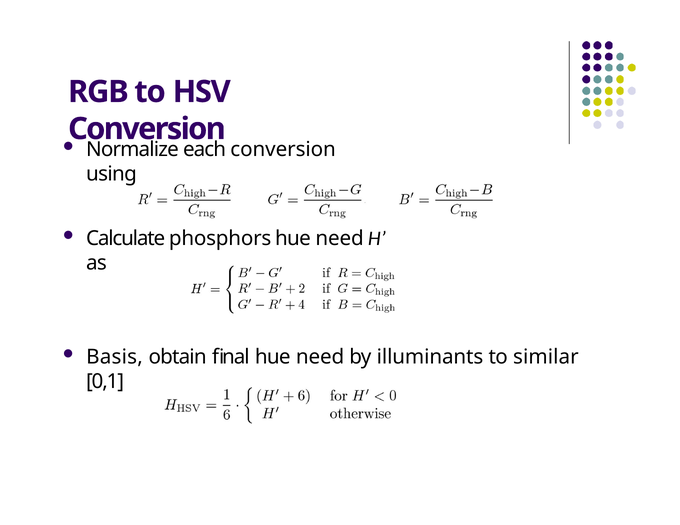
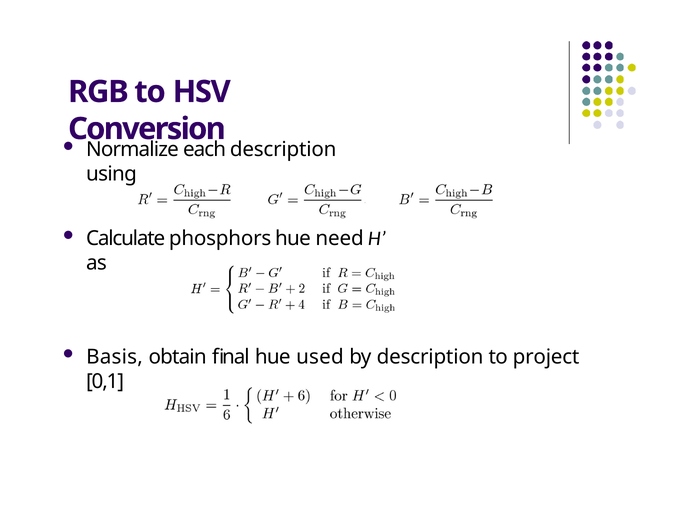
conversion at (283, 149): conversion -> description
final hue need: need -> used
by illuminants: illuminants -> description
similar: similar -> project
